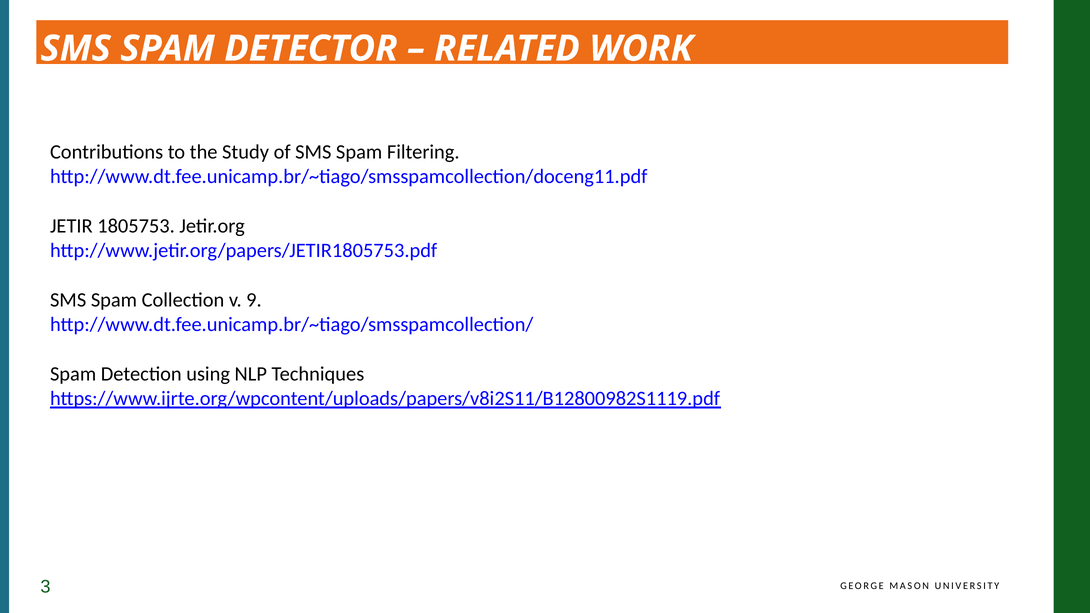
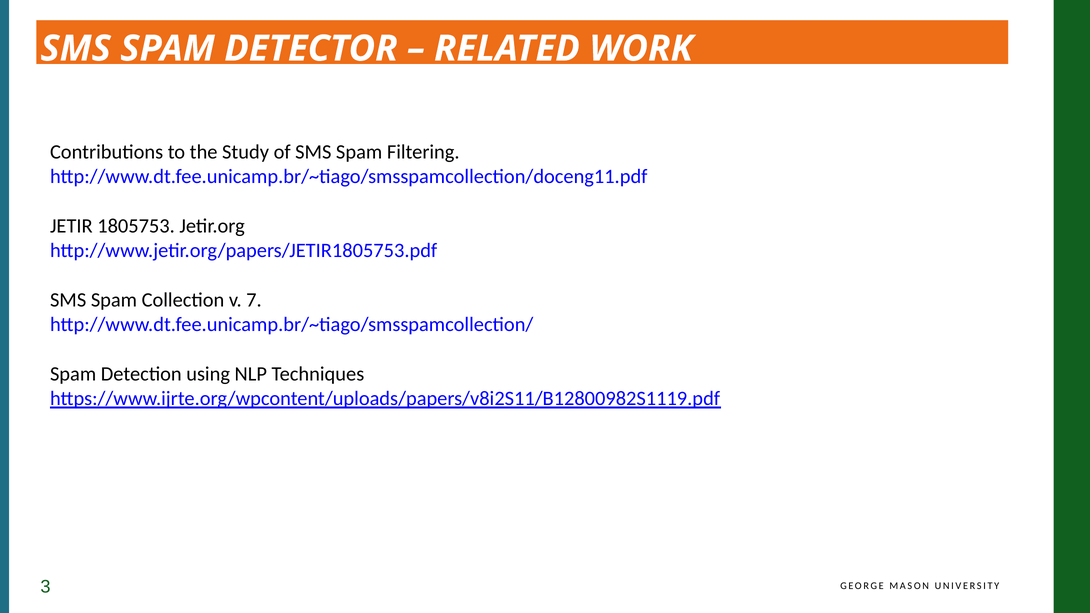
9: 9 -> 7
